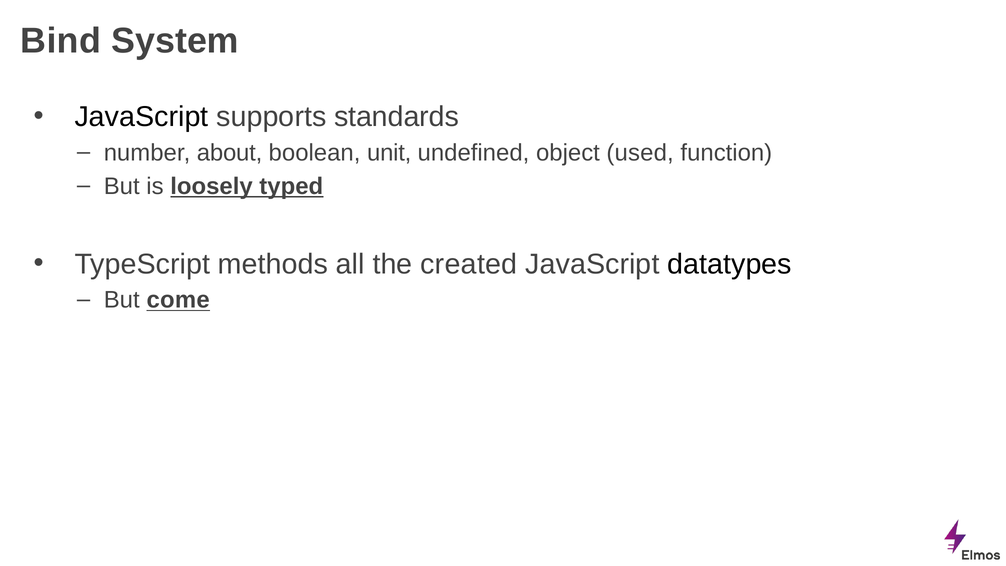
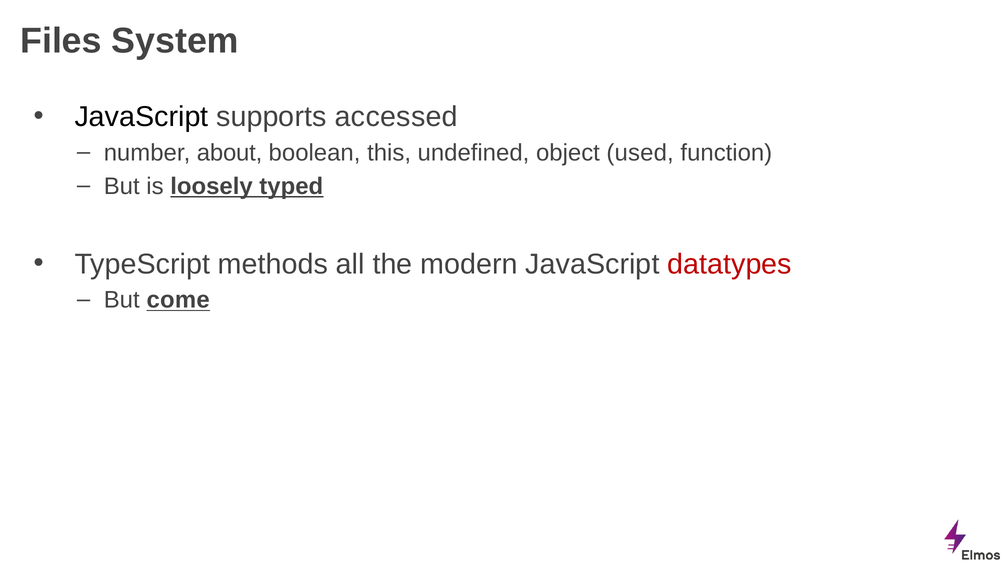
Bind: Bind -> Files
standards: standards -> accessed
unit: unit -> this
created: created -> modern
datatypes colour: black -> red
